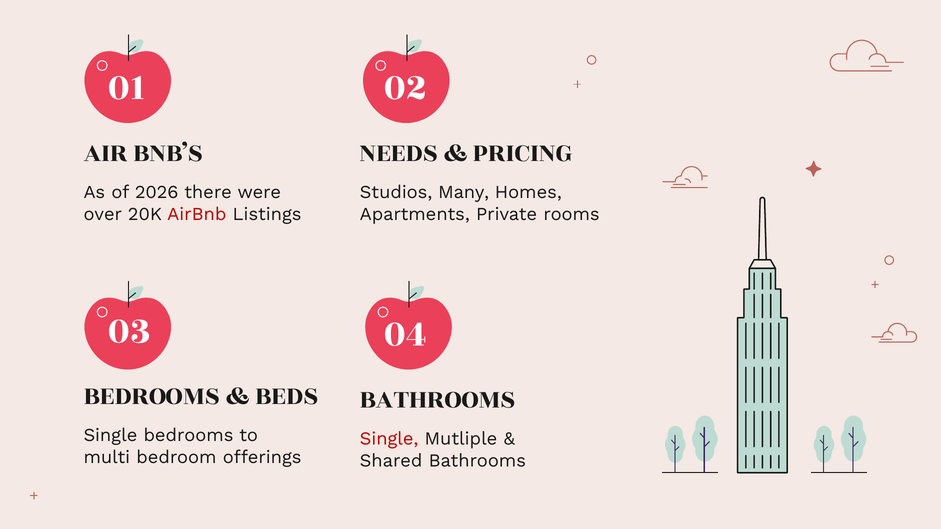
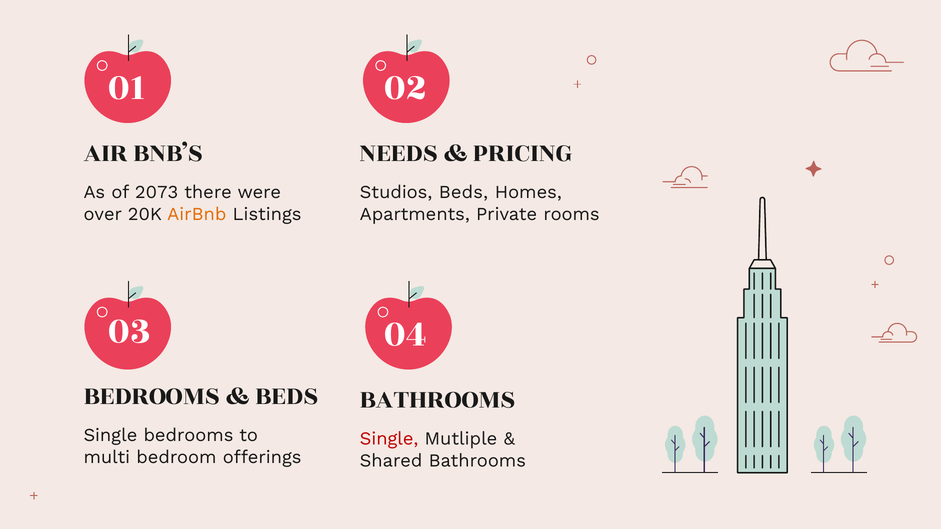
2026: 2026 -> 2073
Studios Many: Many -> Beds
AirBnb colour: red -> orange
